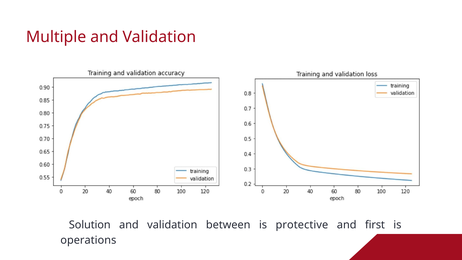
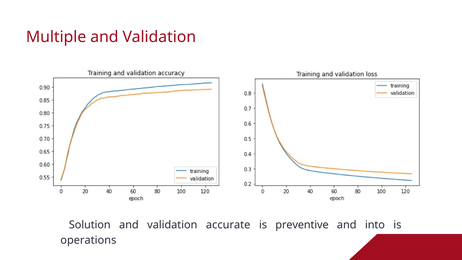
between: between -> accurate
protective: protective -> preventive
first: first -> into
